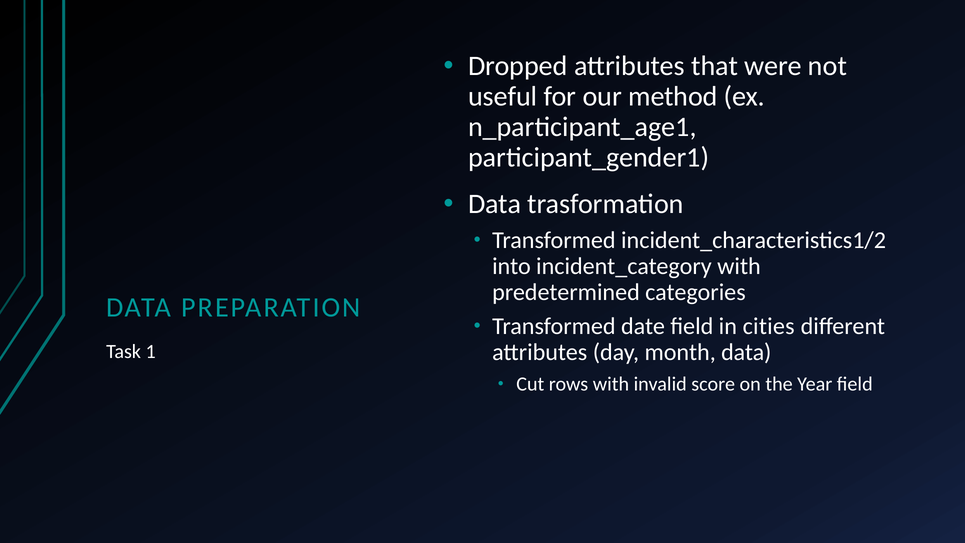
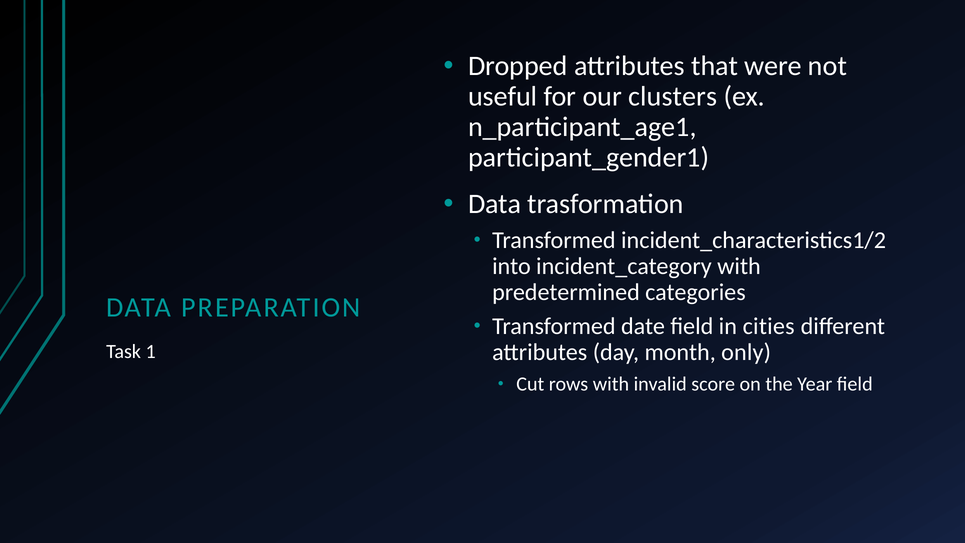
method: method -> clusters
month data: data -> only
